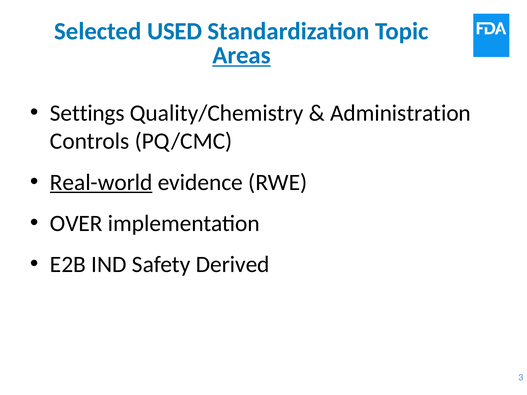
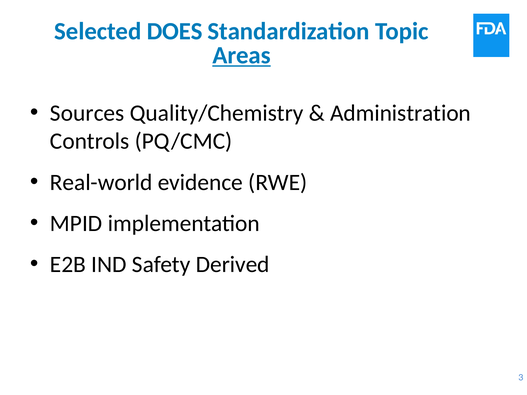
USED: USED -> DOES
Settings: Settings -> Sources
Real-world underline: present -> none
OVER: OVER -> MPID
